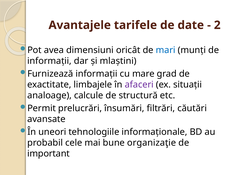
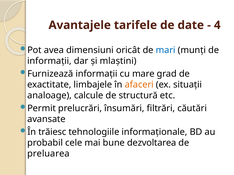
2: 2 -> 4
afaceri colour: purple -> orange
uneori: uneori -> trăiesc
organizaţie: organizaţie -> dezvoltarea
important: important -> preluarea
